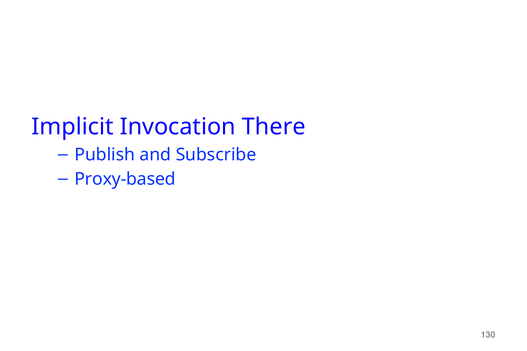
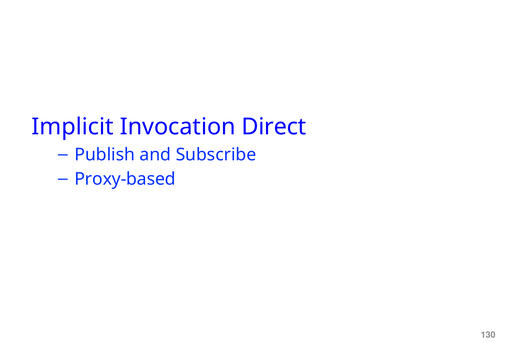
There: There -> Direct
